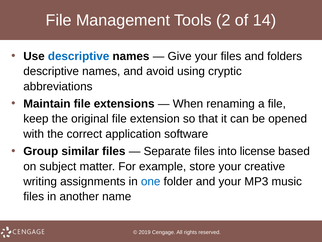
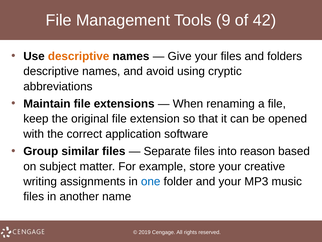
2: 2 -> 9
14: 14 -> 42
descriptive at (79, 56) colour: blue -> orange
license: license -> reason
